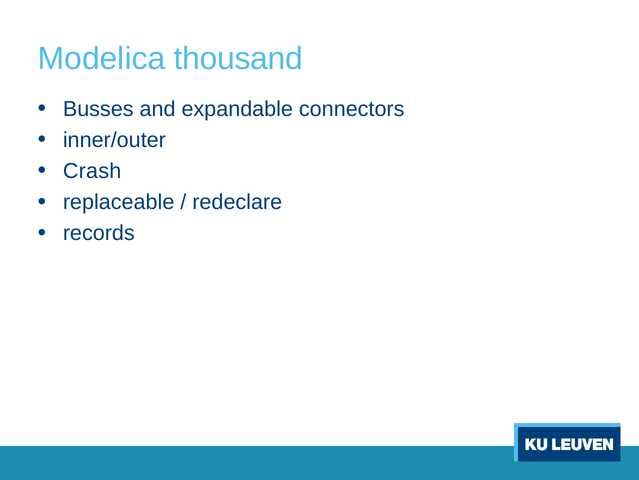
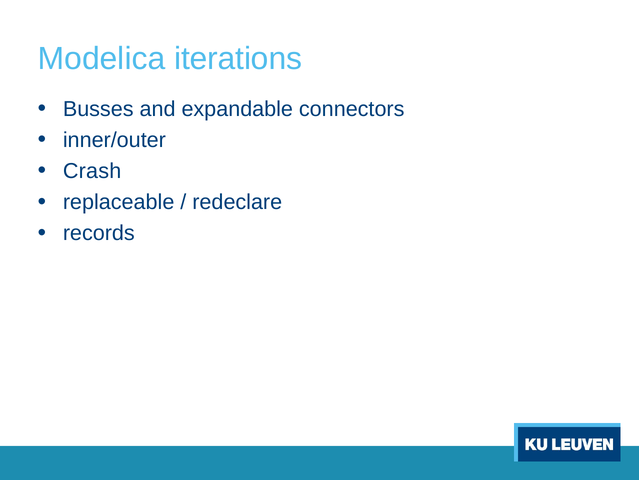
thousand: thousand -> iterations
